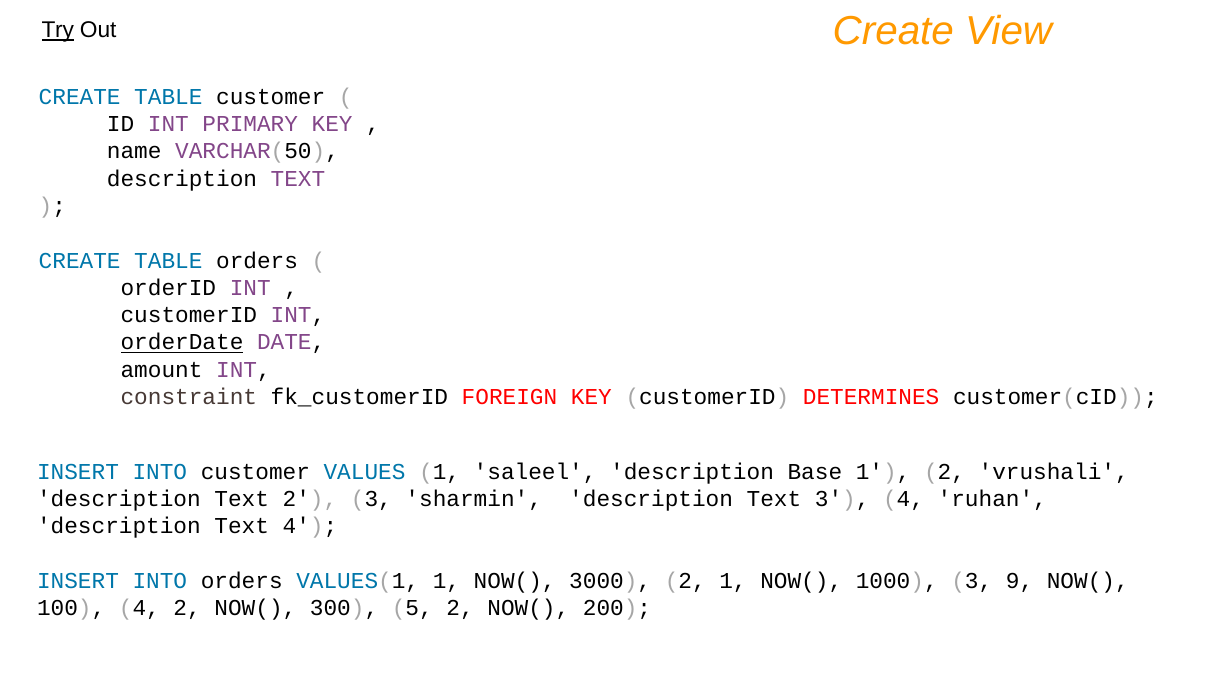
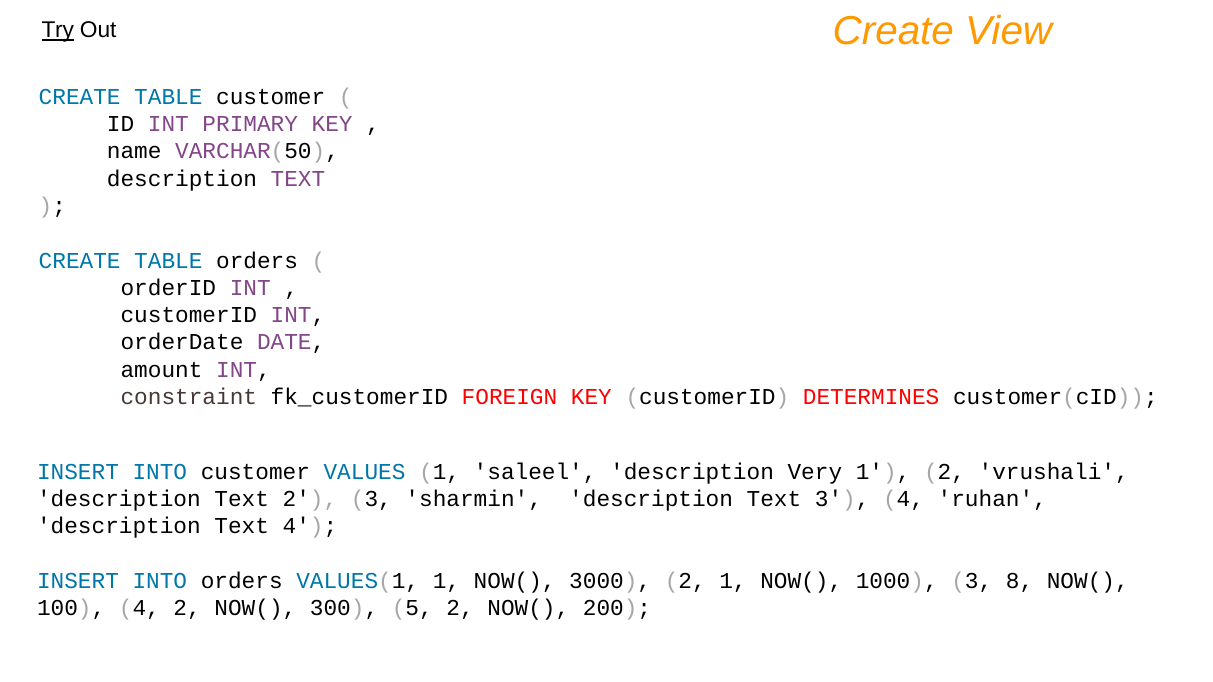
orderDate underline: present -> none
Base: Base -> Very
9: 9 -> 8
